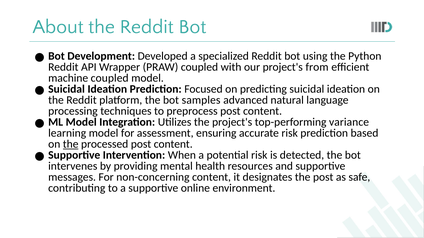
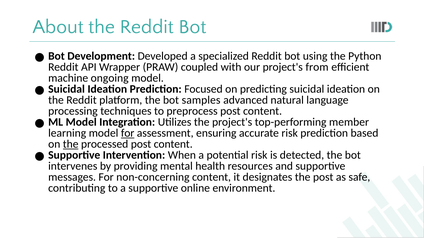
machine coupled: coupled -> ongoing
variance: variance -> member
for at (128, 133) underline: none -> present
